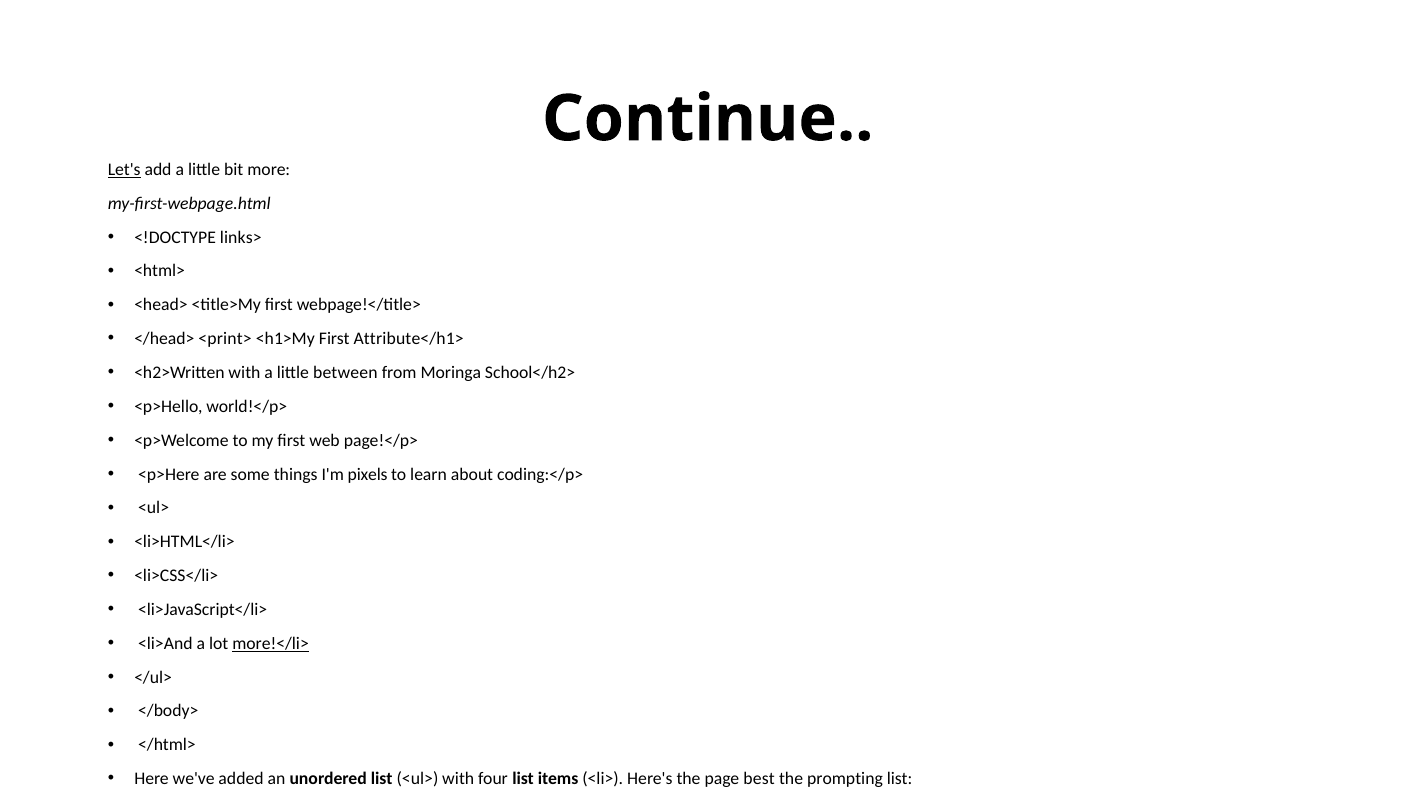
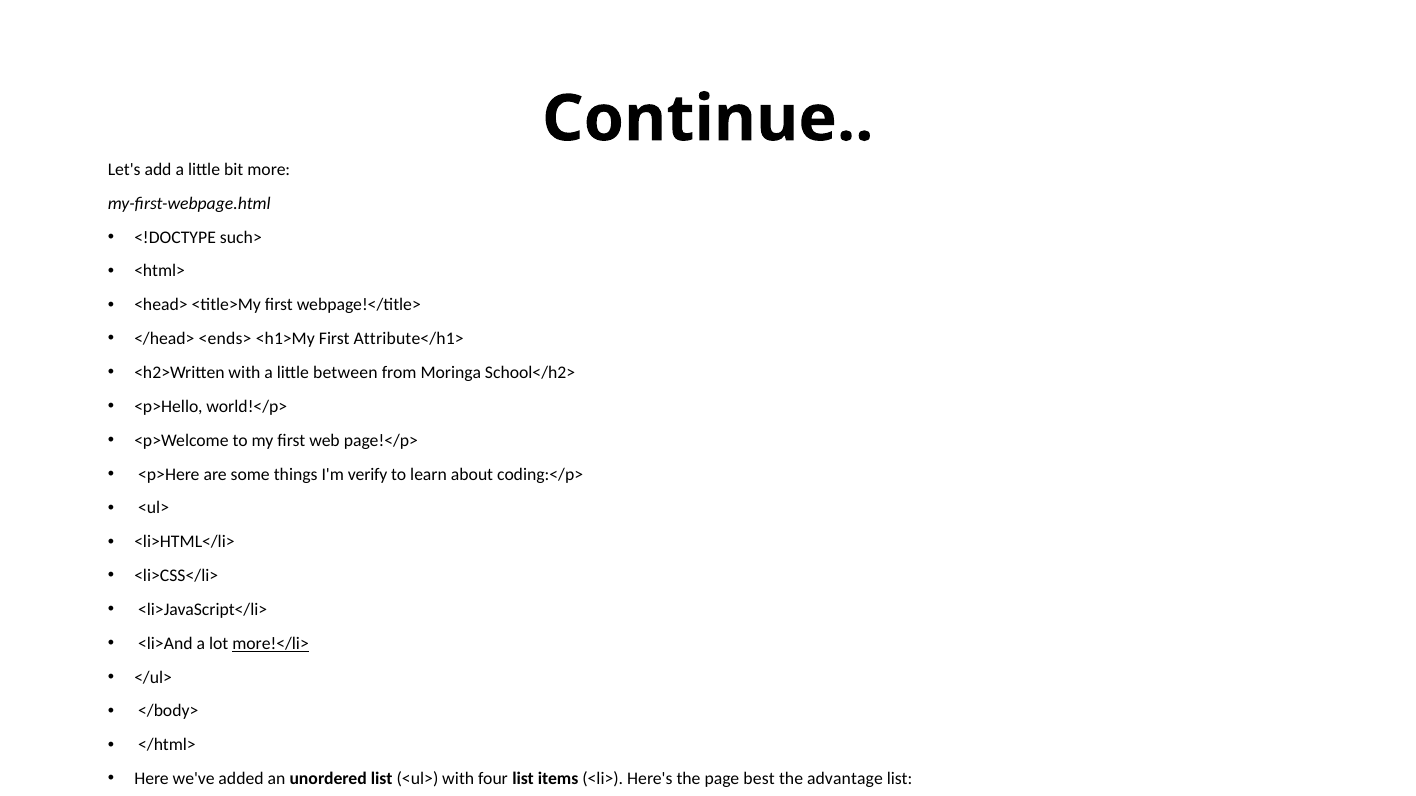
Let's underline: present -> none
links>: links> -> such>
<print>: <print> -> <ends>
pixels: pixels -> verify
prompting: prompting -> advantage
